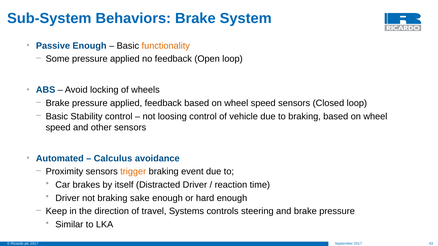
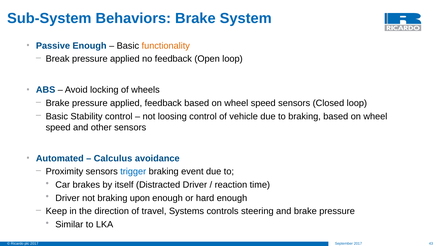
Some: Some -> Break
trigger colour: orange -> blue
sake: sake -> upon
